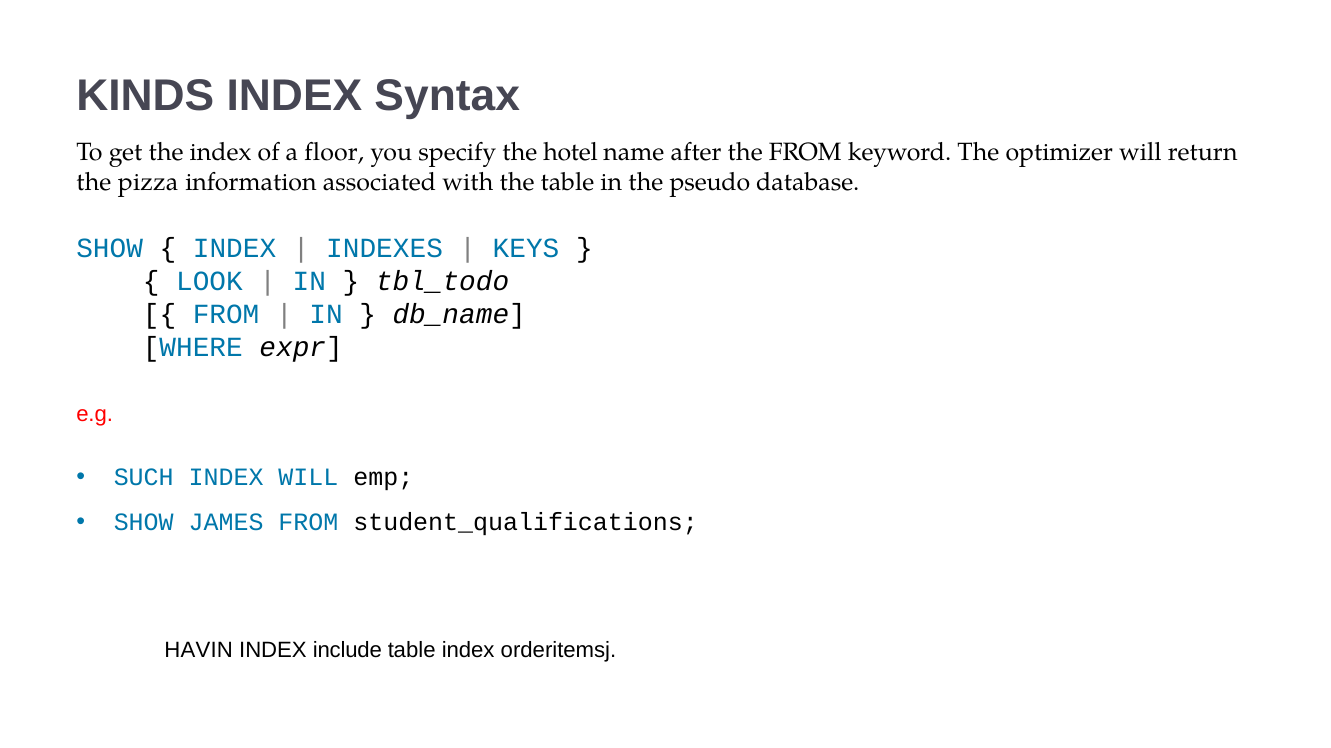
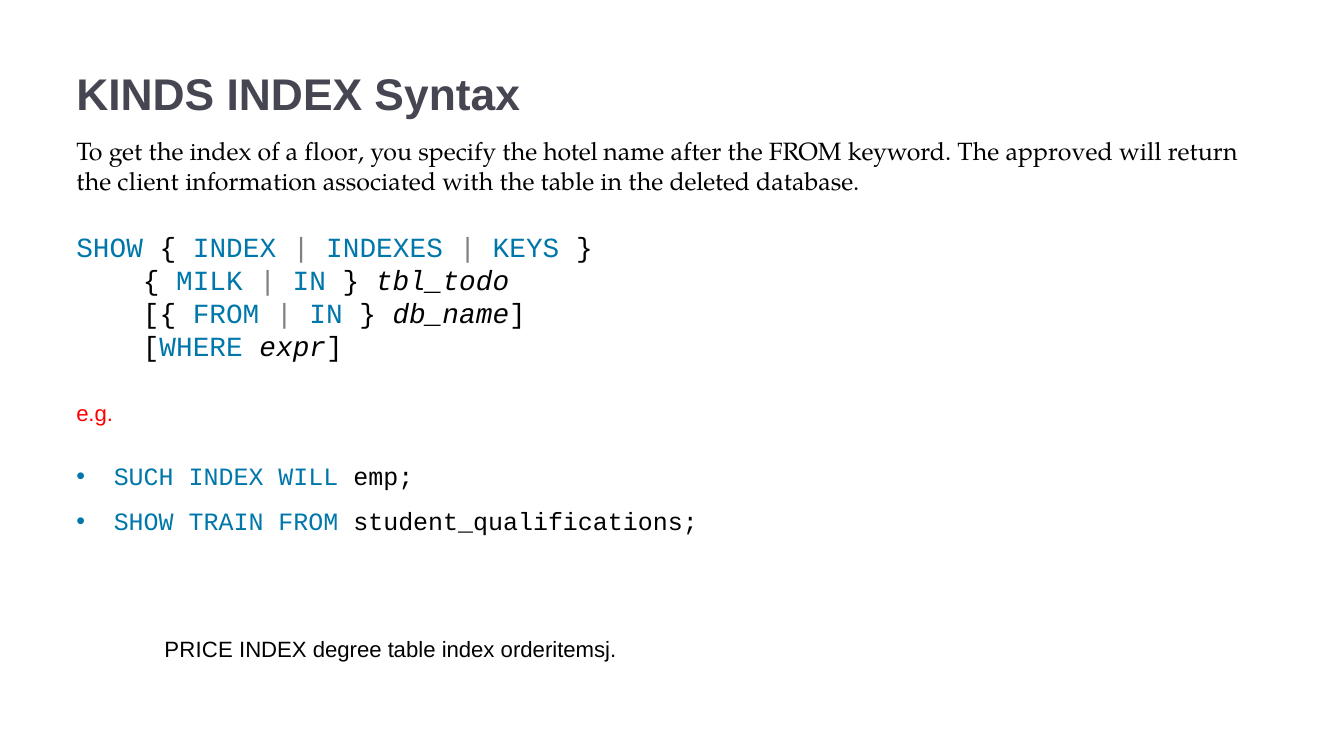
optimizer: optimizer -> approved
pizza: pizza -> client
pseudo: pseudo -> deleted
LOOK: LOOK -> MILK
JAMES: JAMES -> TRAIN
HAVIN: HAVIN -> PRICE
include: include -> degree
